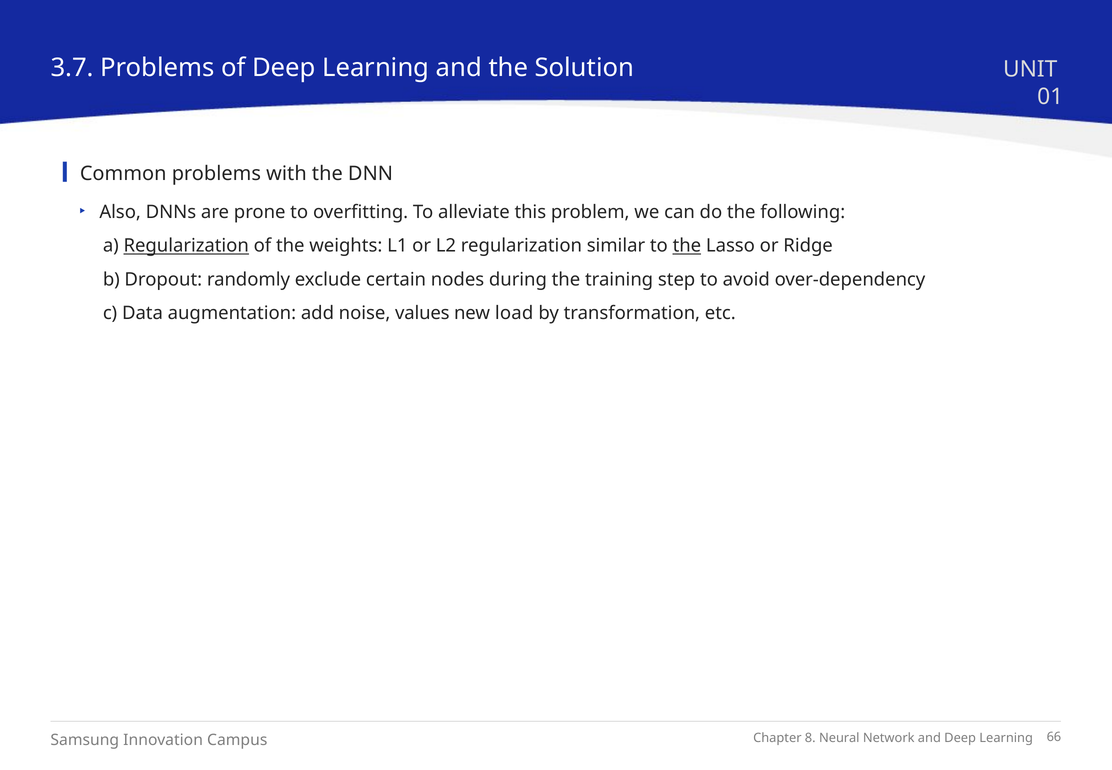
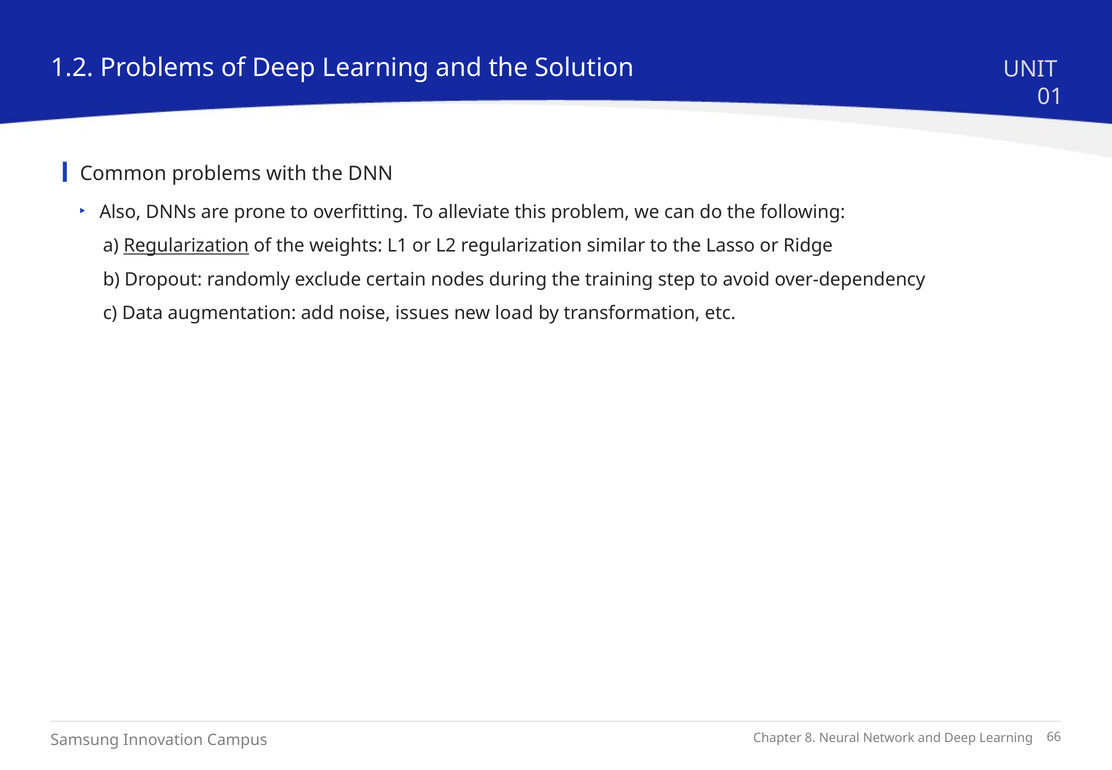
3.7: 3.7 -> 1.2
the at (687, 246) underline: present -> none
values: values -> issues
